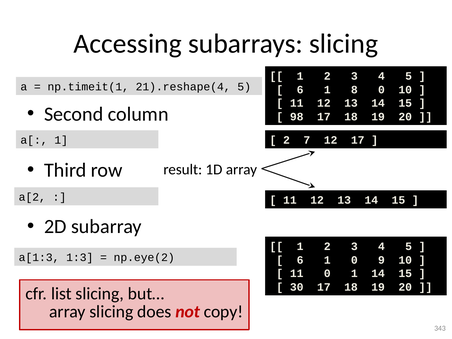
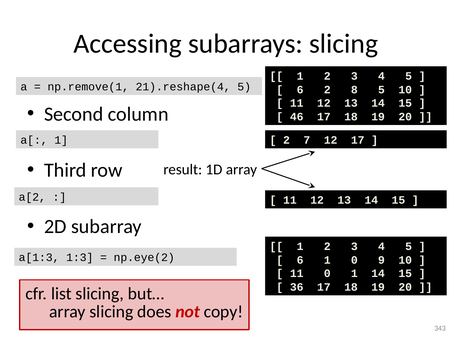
np.timeit(1: np.timeit(1 -> np.remove(1
1 at (327, 90): 1 -> 2
8 0: 0 -> 5
98: 98 -> 46
30: 30 -> 36
